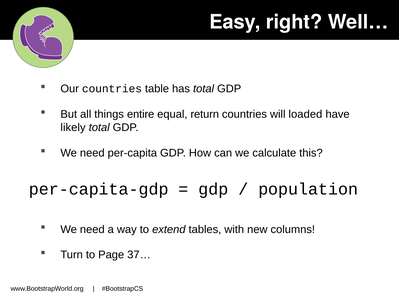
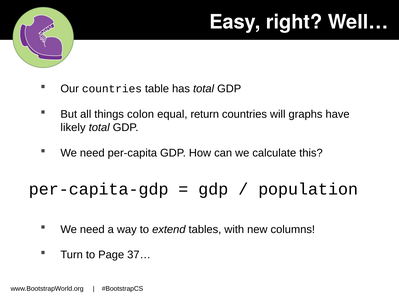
entire: entire -> colon
loaded: loaded -> graphs
